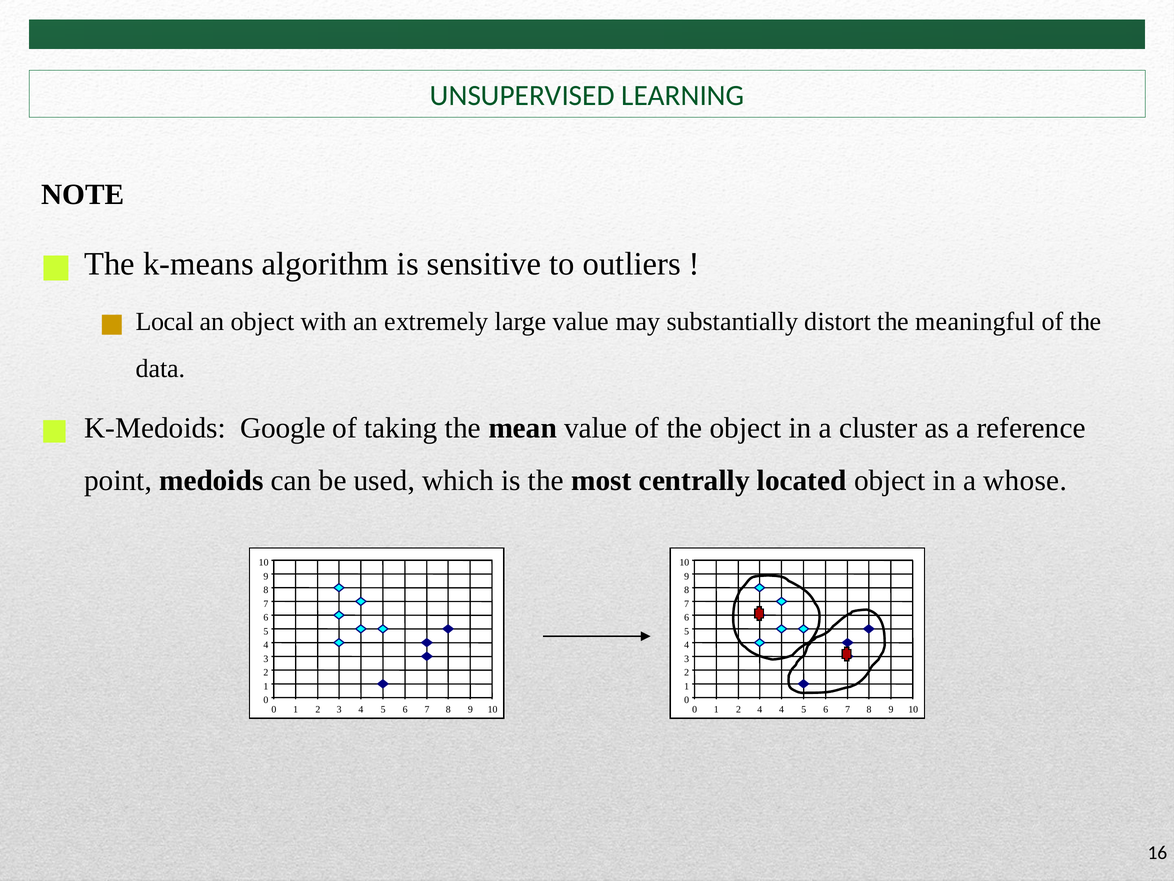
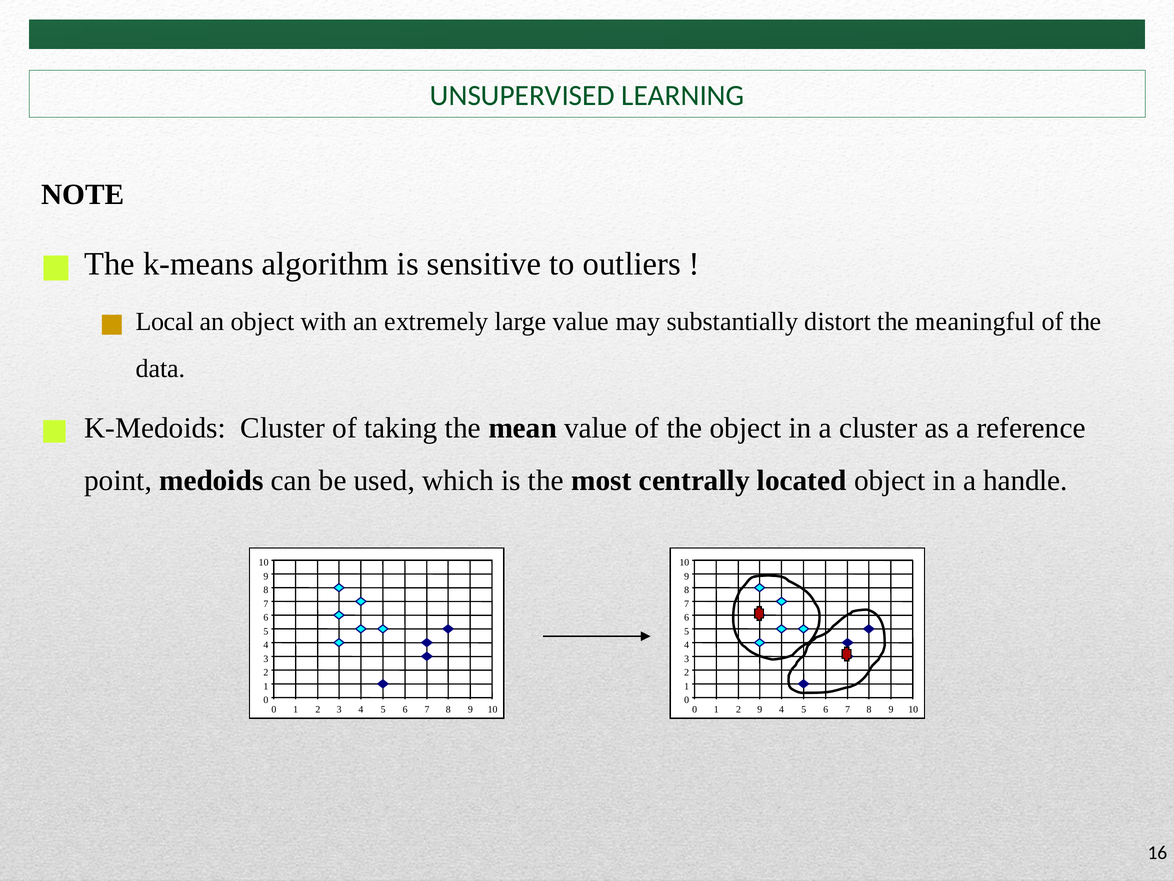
K-Medoids Google: Google -> Cluster
whose: whose -> handle
2 4: 4 -> 9
